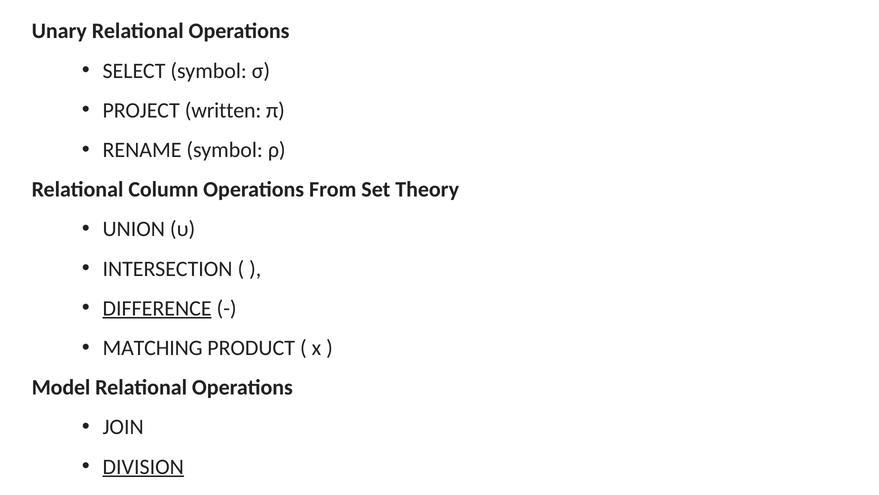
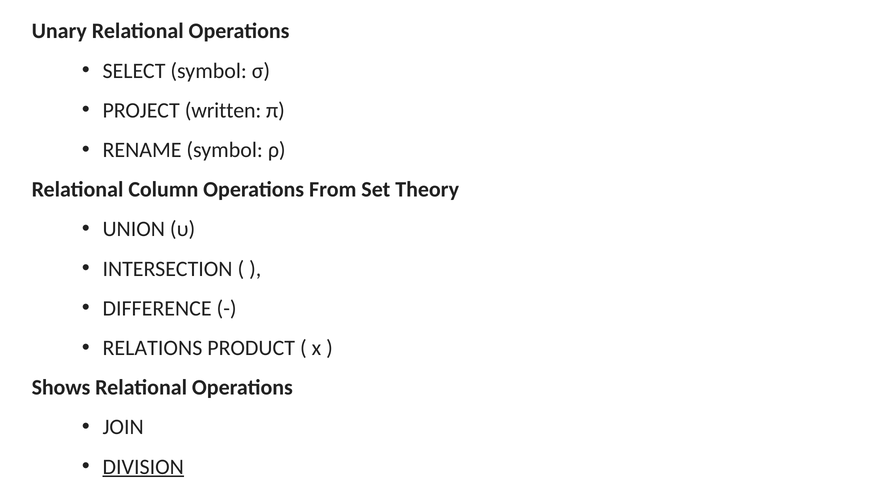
DIFFERENCE underline: present -> none
MATCHING: MATCHING -> RELATIONS
Model: Model -> Shows
